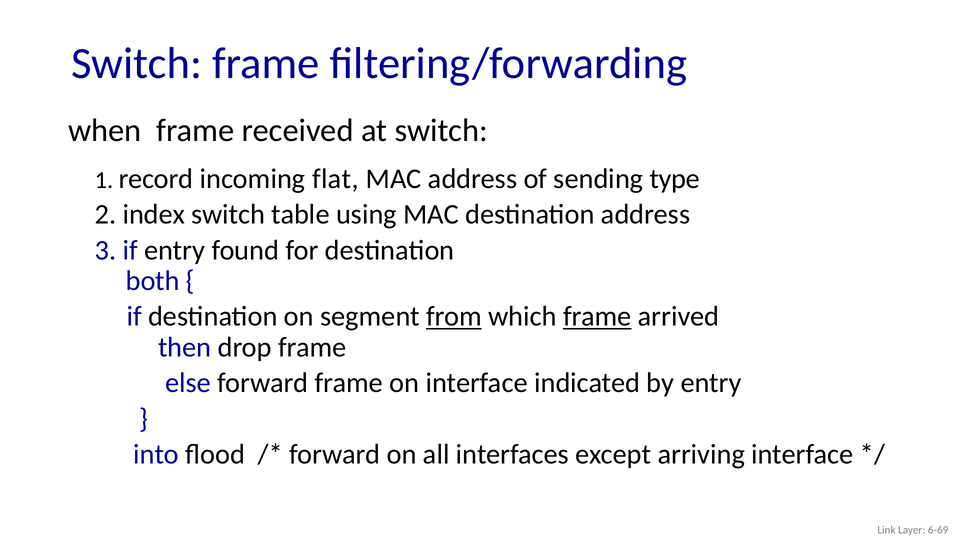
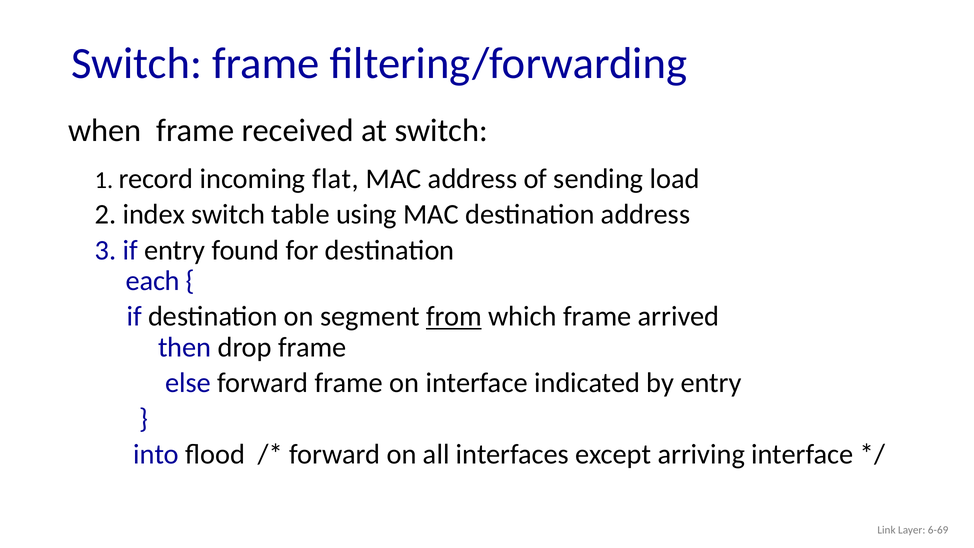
type: type -> load
both: both -> each
frame at (597, 317) underline: present -> none
